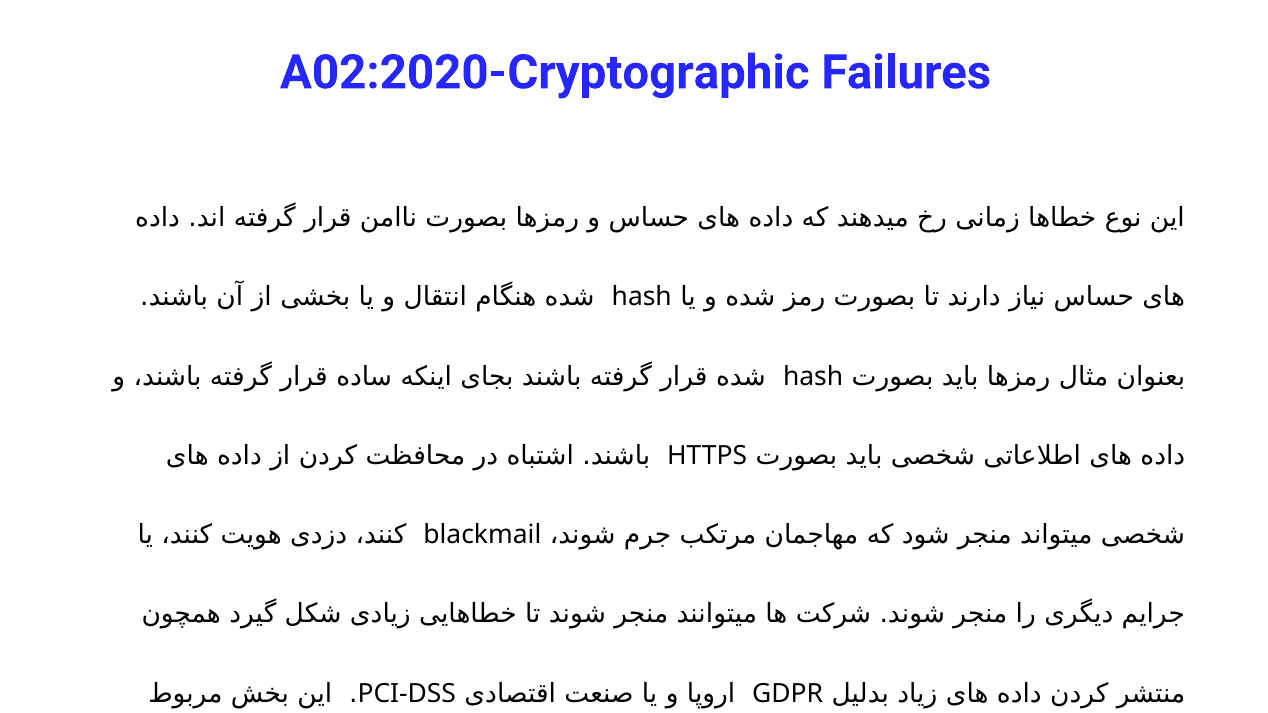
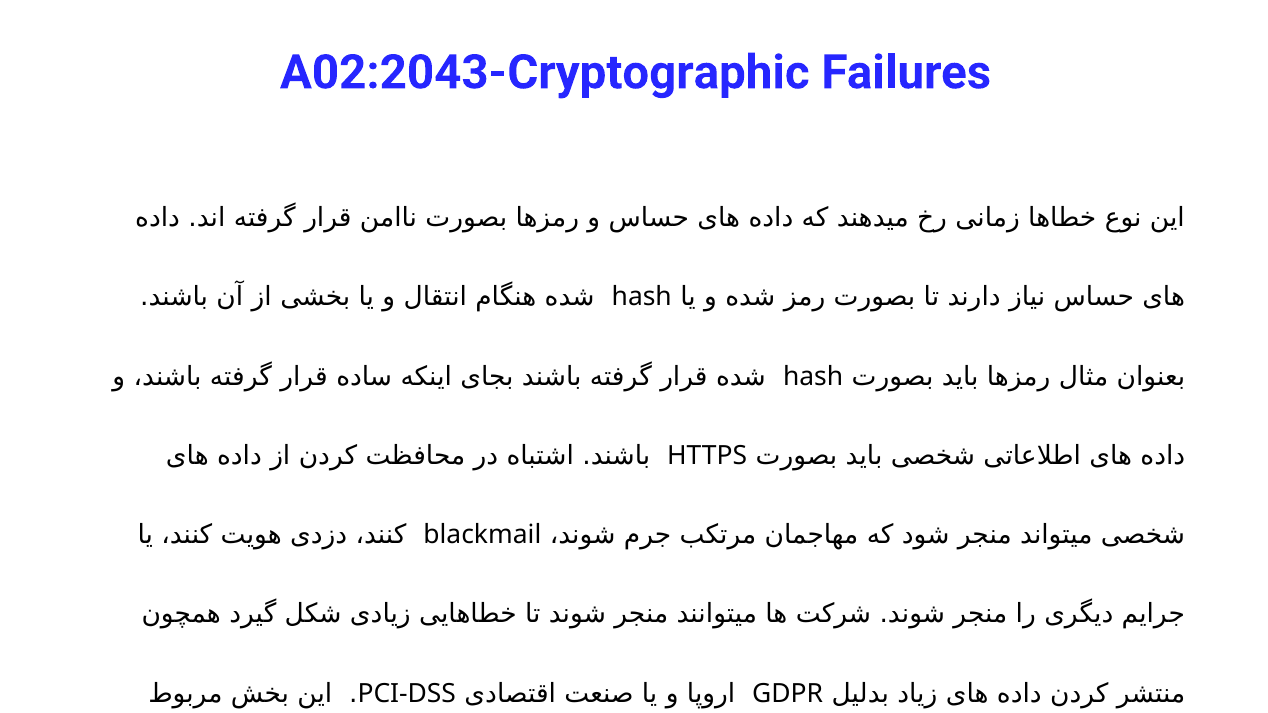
A02:2020-Cryptographic: A02:2020-Cryptographic -> A02:2043-Cryptographic
